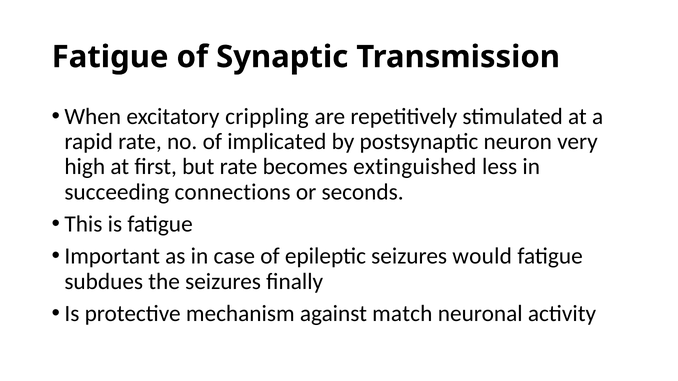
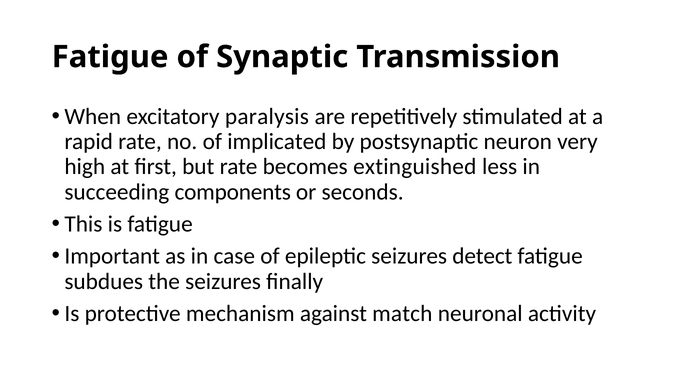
crippling: crippling -> paralysis
connections: connections -> components
would: would -> detect
